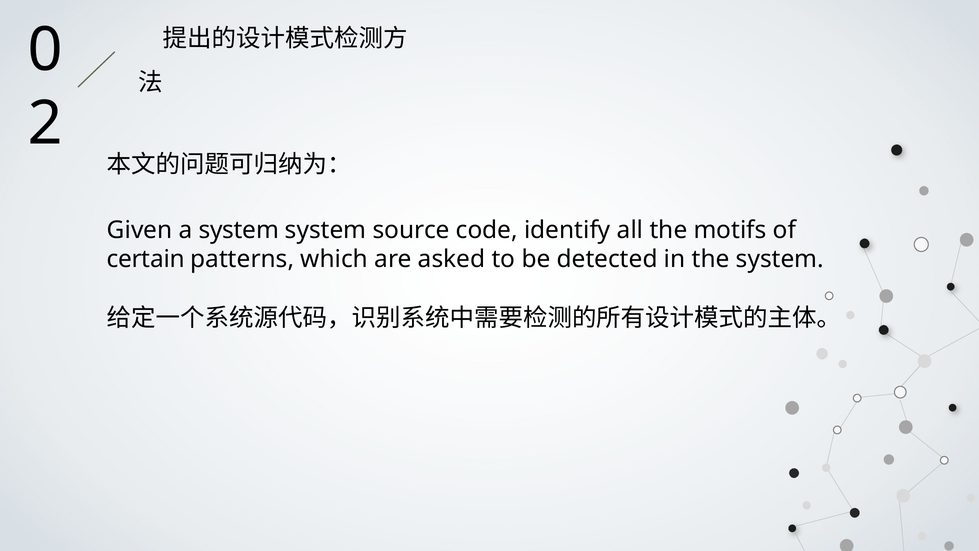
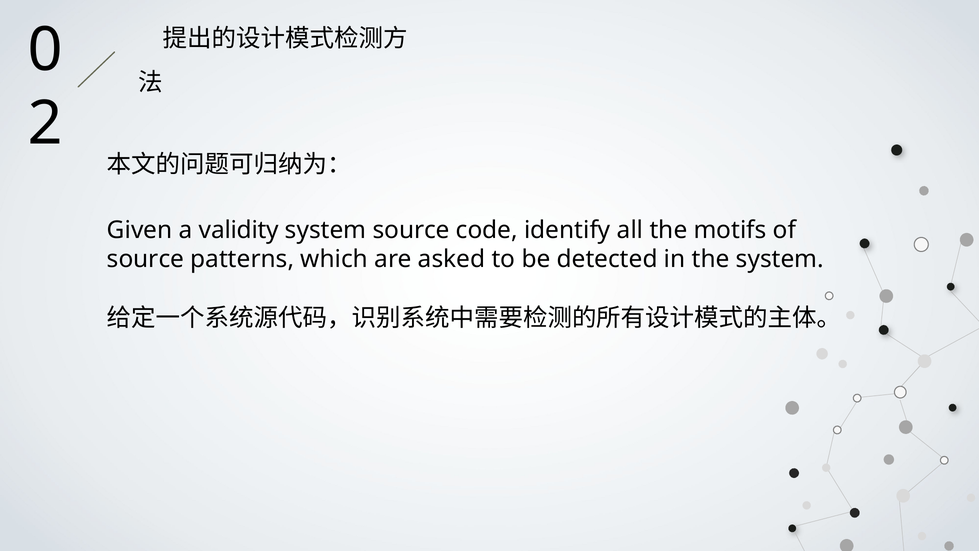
a system: system -> validity
certain at (146, 259): certain -> source
